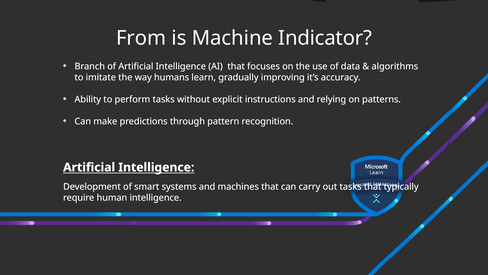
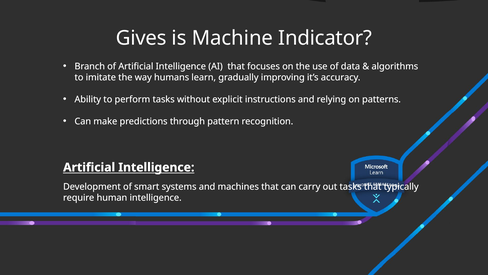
From: From -> Gives
